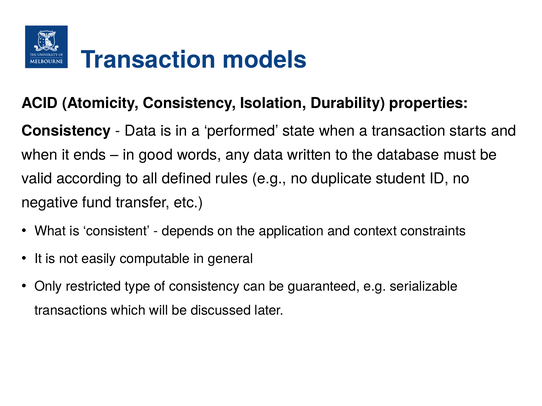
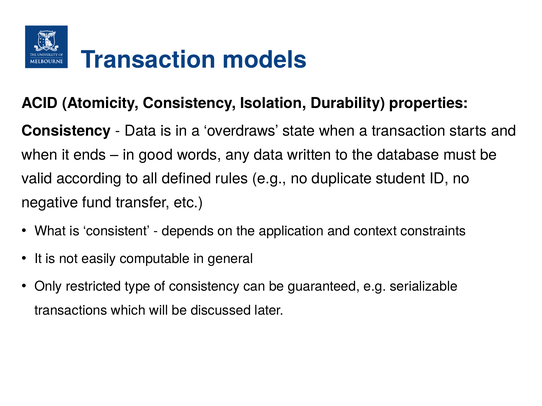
performed: performed -> overdraws
